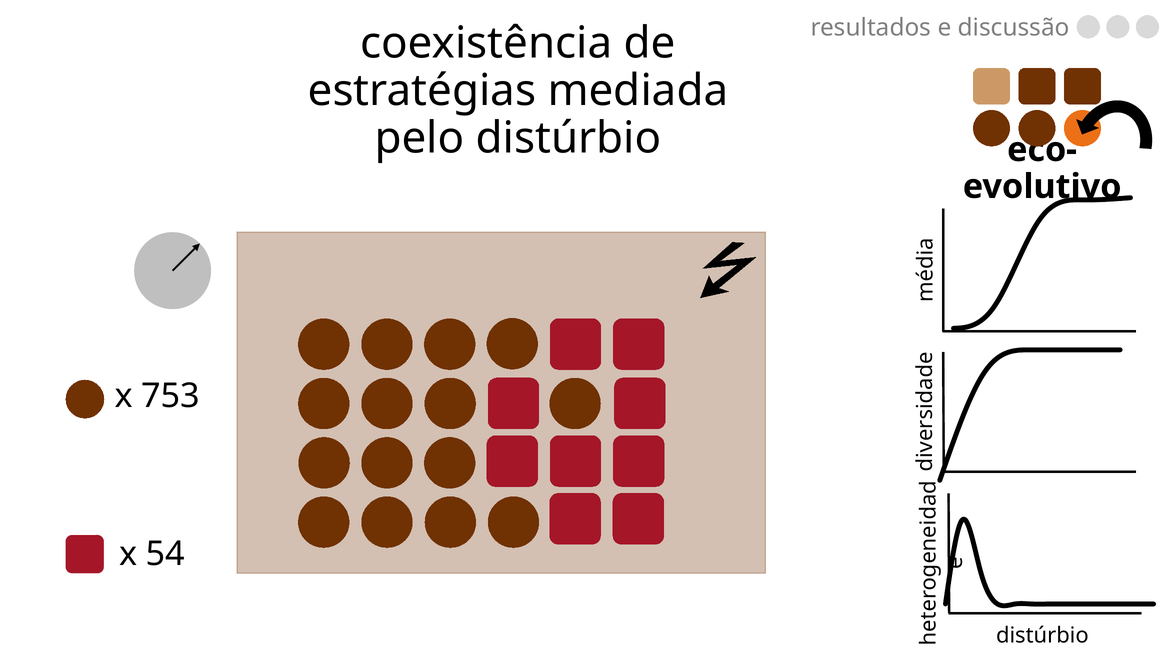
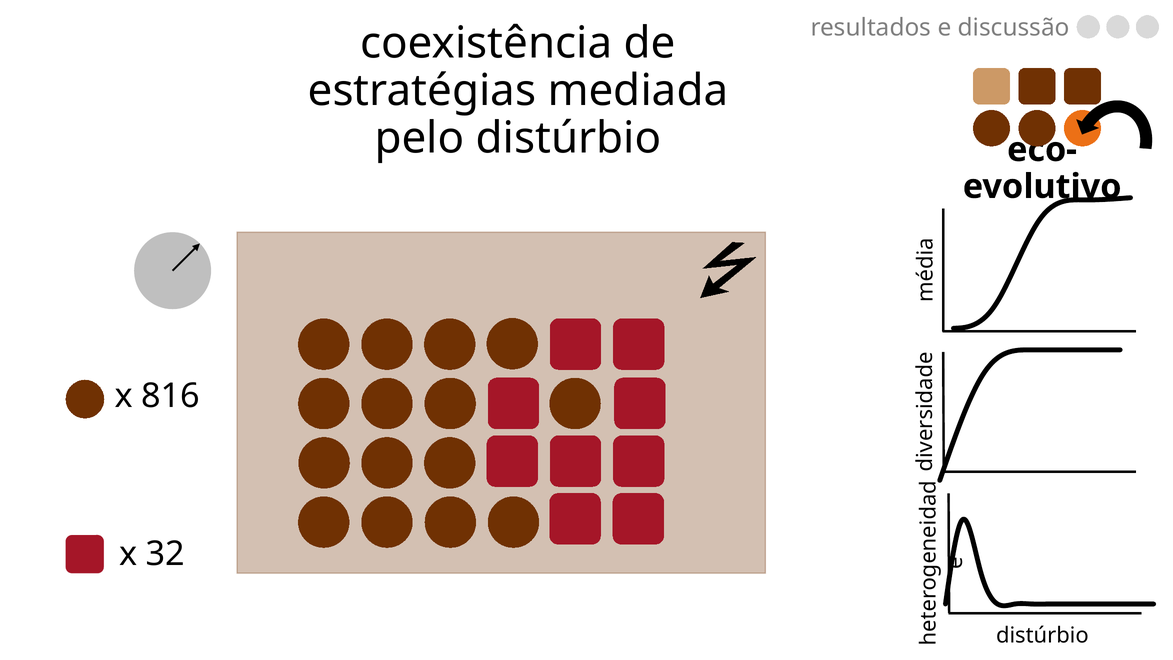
753: 753 -> 816
54: 54 -> 32
